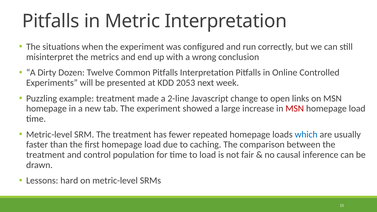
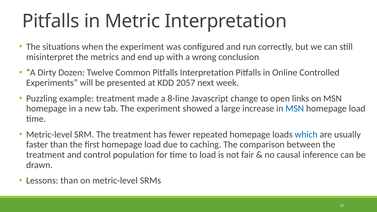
2053: 2053 -> 2057
2-line: 2-line -> 8-line
MSN at (295, 109) colour: red -> blue
Lessons hard: hard -> than
